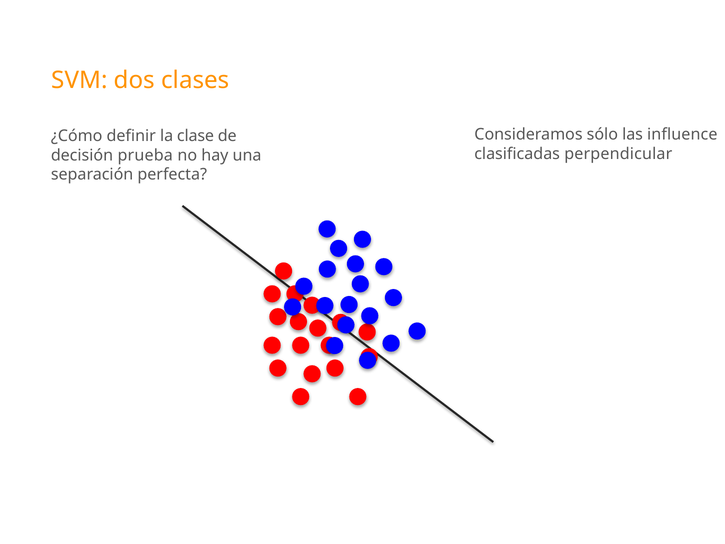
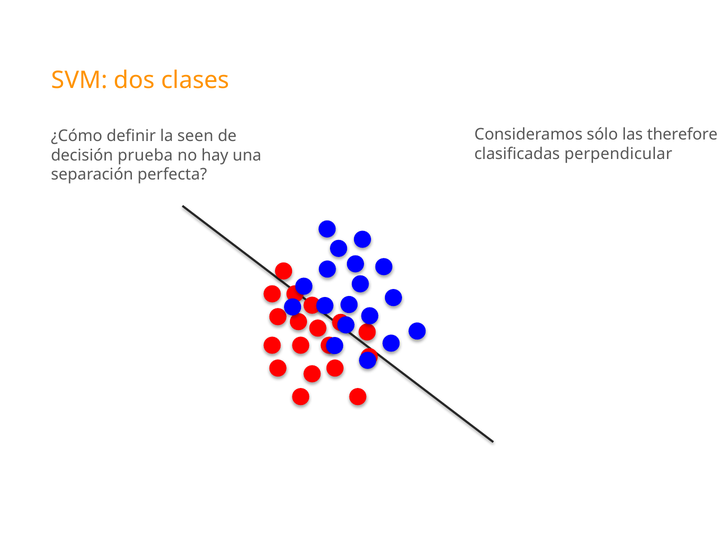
influence: influence -> therefore
clase: clase -> seen
